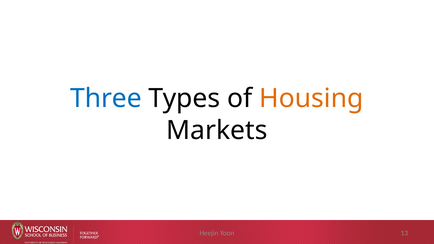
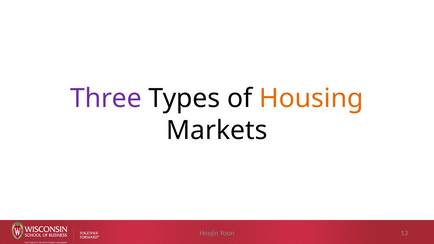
Three colour: blue -> purple
